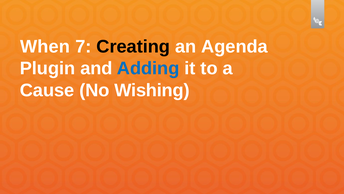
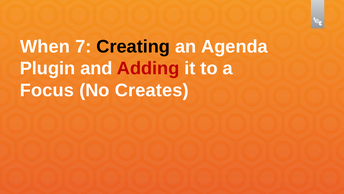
Adding colour: blue -> red
Cause: Cause -> Focus
Wishing: Wishing -> Creates
